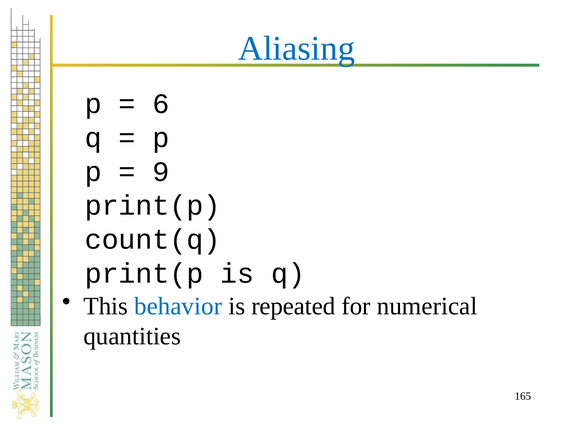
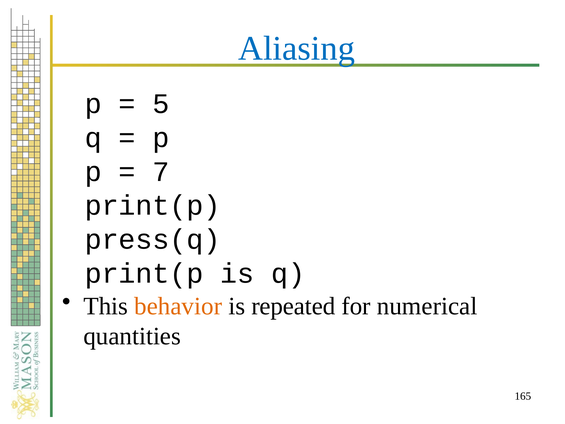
6: 6 -> 5
9: 9 -> 7
count(q: count(q -> press(q
behavior colour: blue -> orange
